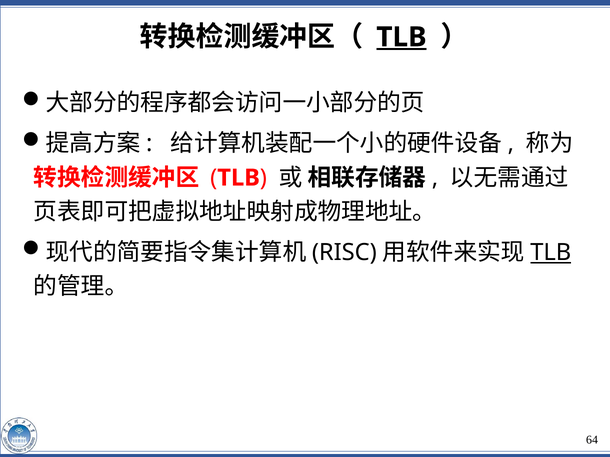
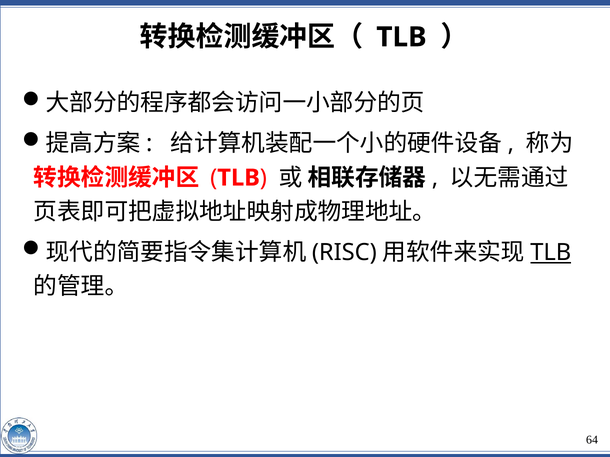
TLB at (401, 37) underline: present -> none
